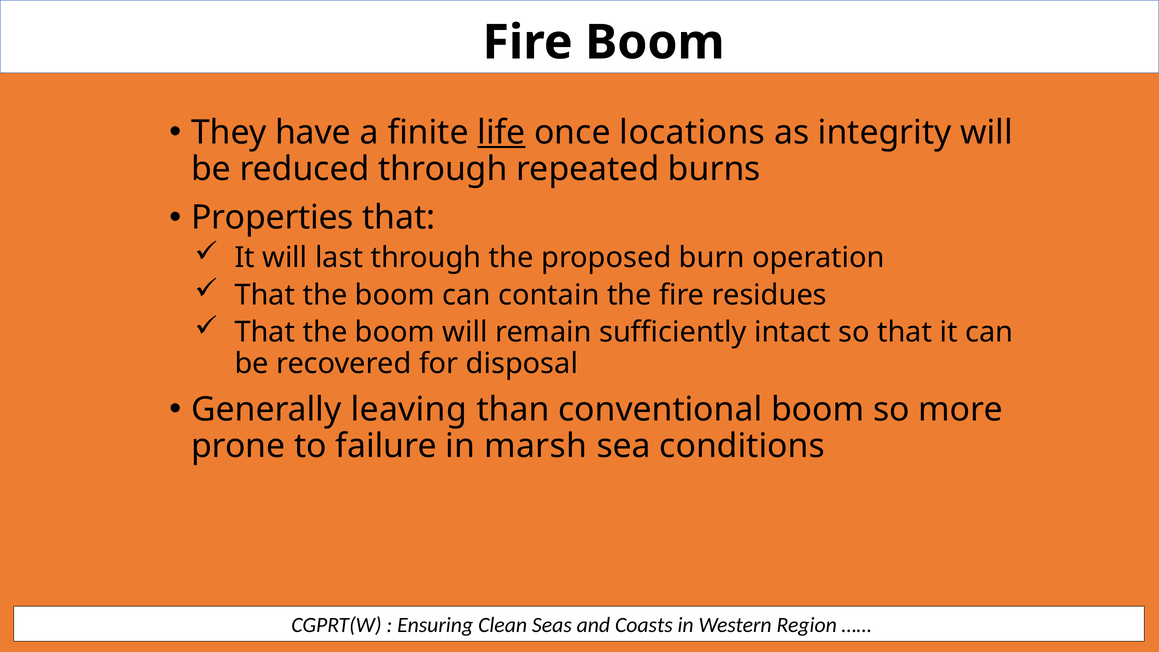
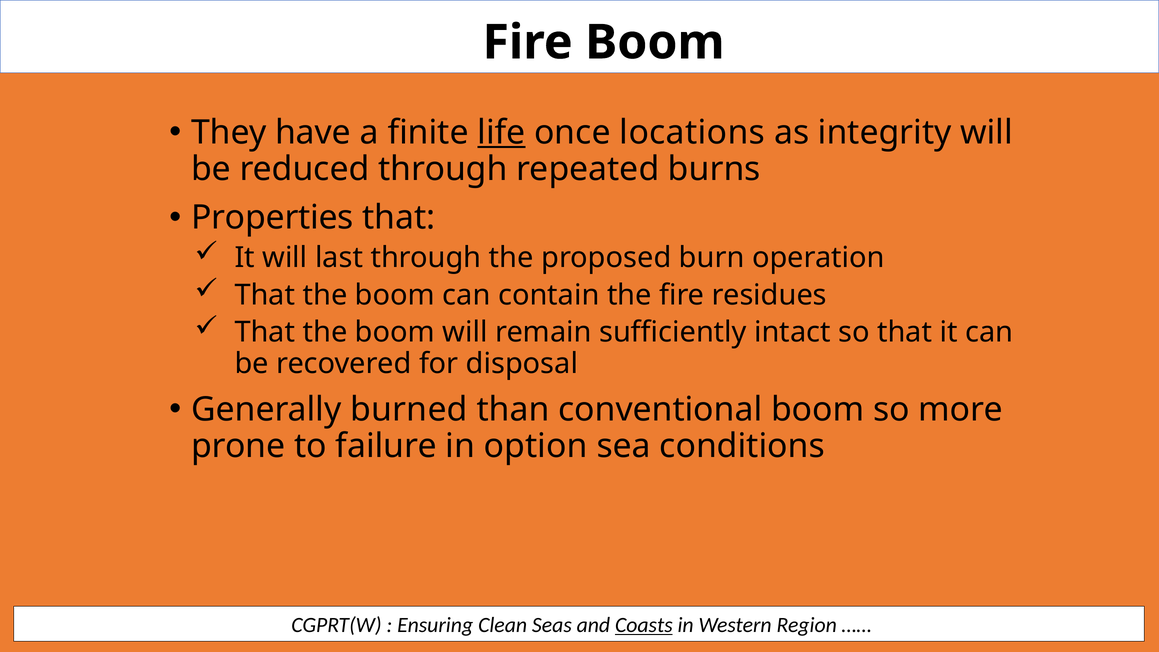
leaving: leaving -> burned
marsh: marsh -> option
Coasts underline: none -> present
